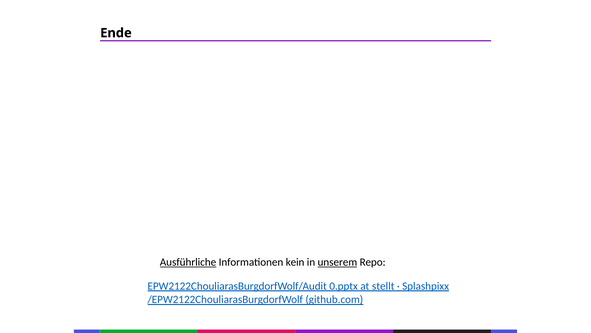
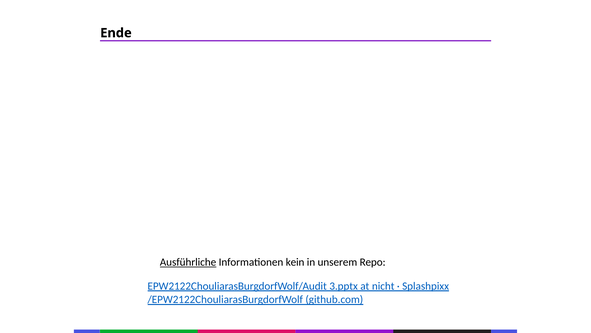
unserem underline: present -> none
0.pptx: 0.pptx -> 3.pptx
stellt: stellt -> nicht
